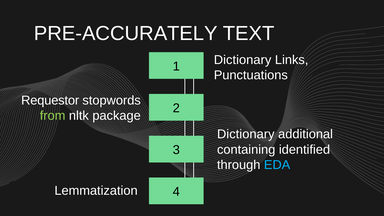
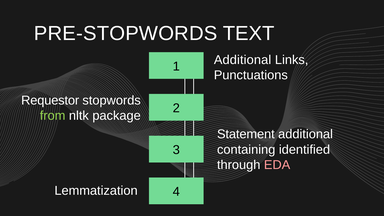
PRE-ACCURATELY: PRE-ACCURATELY -> PRE-STOPWORDS
Dictionary at (243, 60): Dictionary -> Additional
Dictionary at (246, 134): Dictionary -> Statement
EDA colour: light blue -> pink
